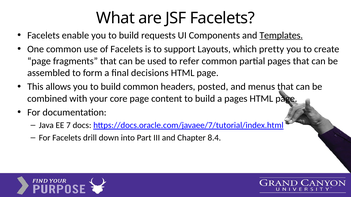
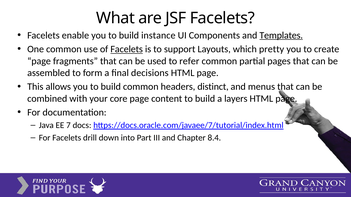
requests: requests -> instance
Facelets at (127, 49) underline: none -> present
posted: posted -> distinct
a pages: pages -> layers
